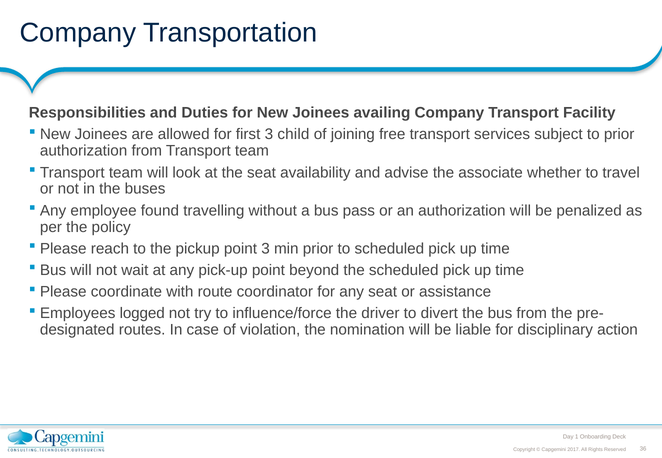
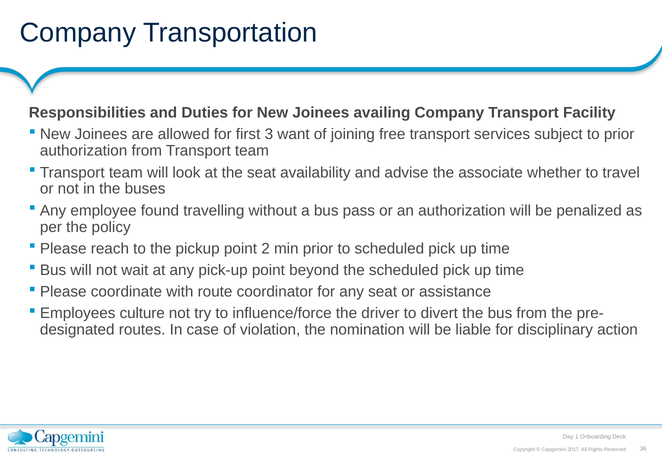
child: child -> want
point 3: 3 -> 2
logged: logged -> culture
